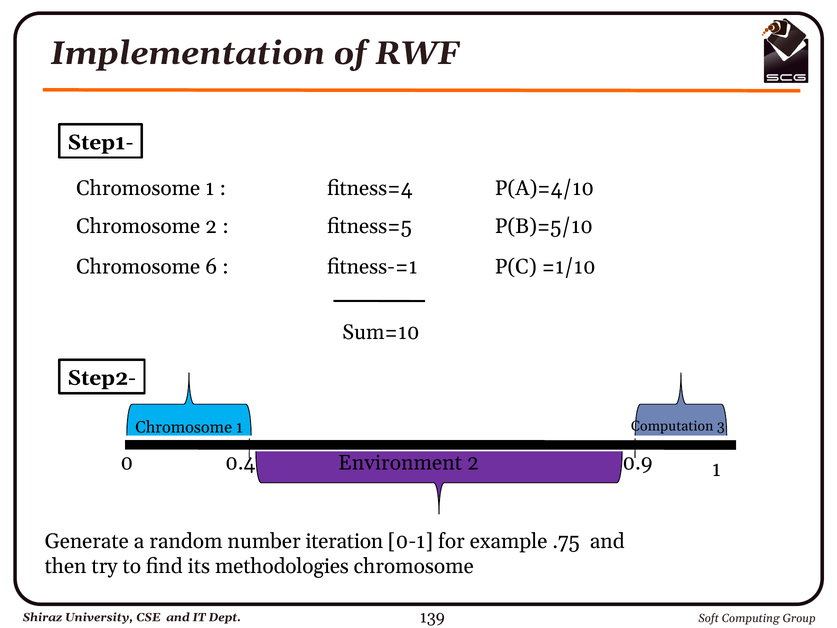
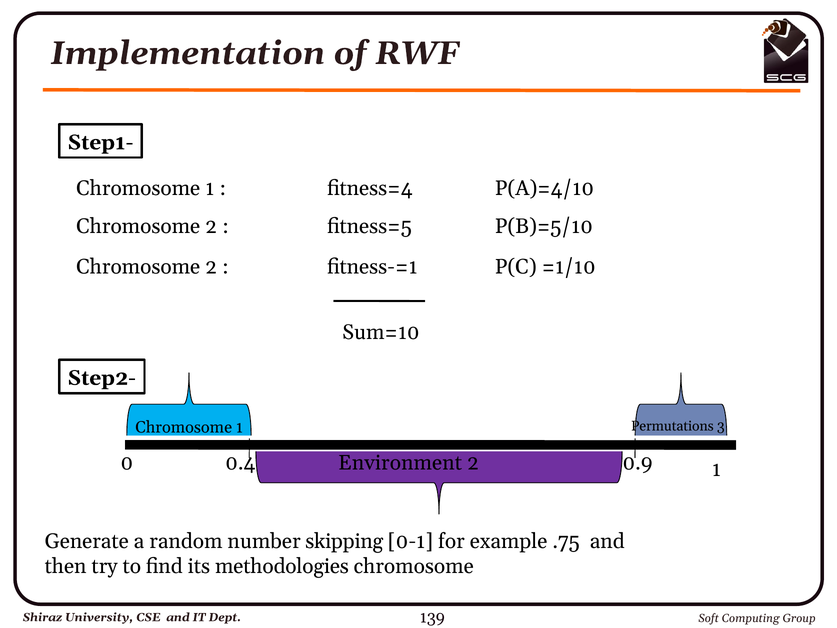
6 at (211, 267): 6 -> 2
Computation: Computation -> Permutations
iteration: iteration -> skipping
